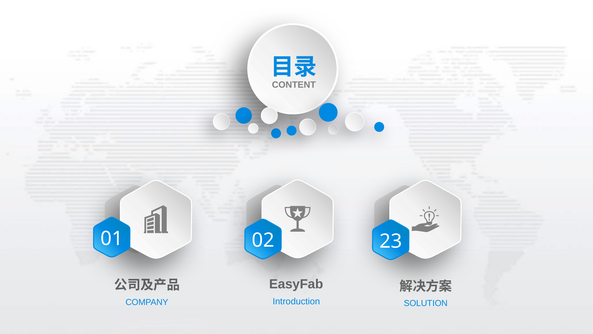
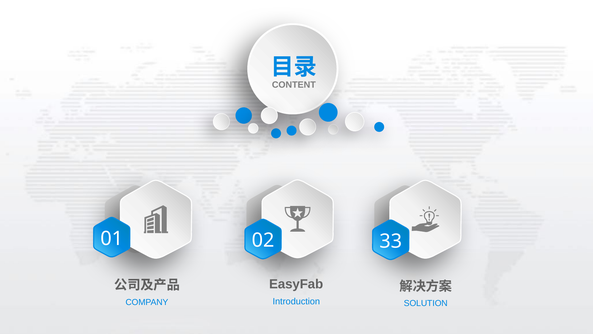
23: 23 -> 33
